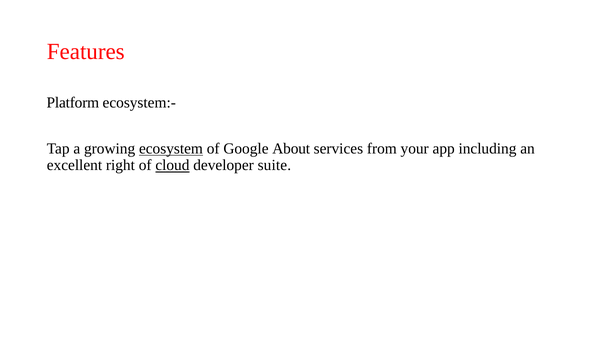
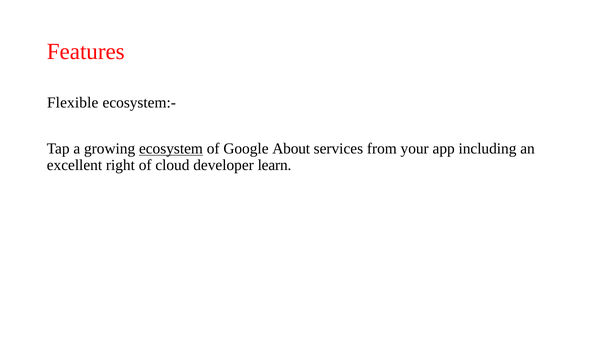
Platform: Platform -> Flexible
cloud underline: present -> none
suite: suite -> learn
